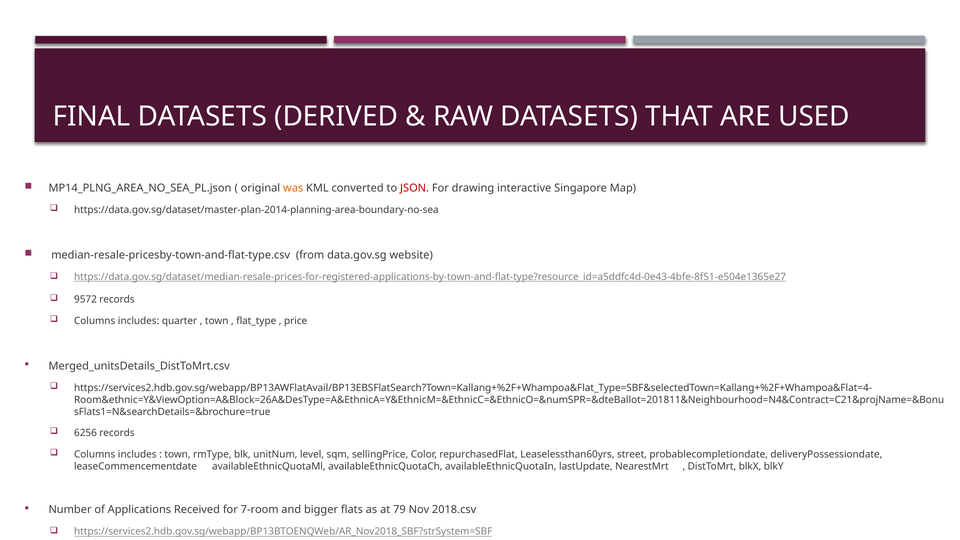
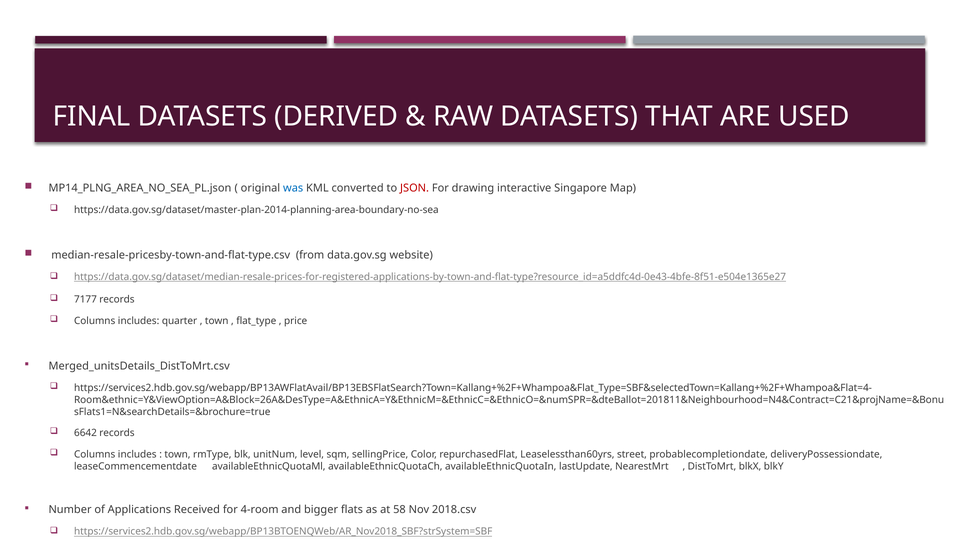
was colour: orange -> blue
9572: 9572 -> 7177
6256: 6256 -> 6642
7-room: 7-room -> 4-room
79: 79 -> 58
